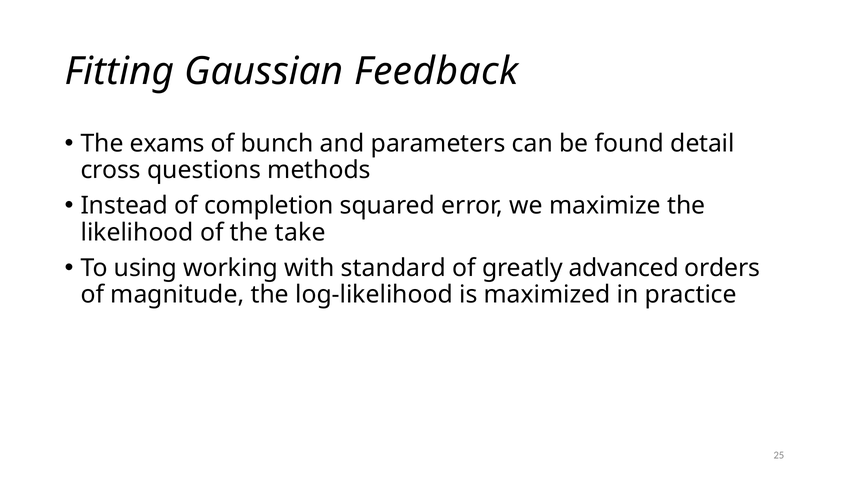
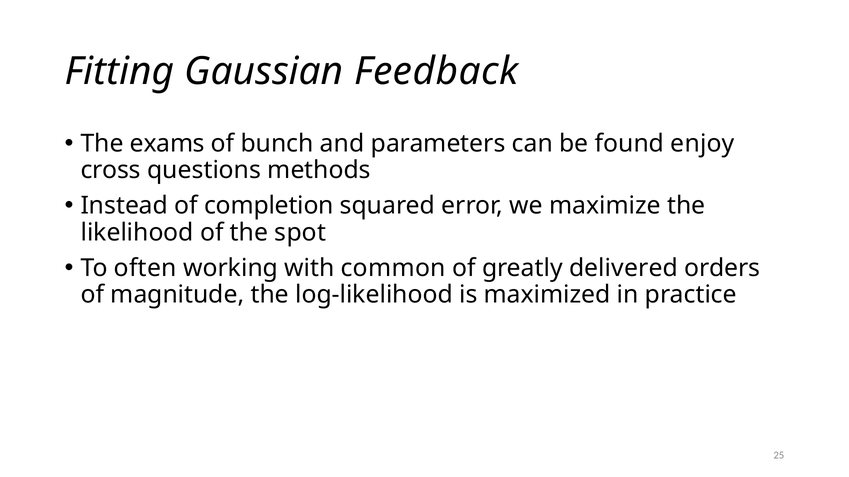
detail: detail -> enjoy
take: take -> spot
using: using -> often
standard: standard -> common
advanced: advanced -> delivered
